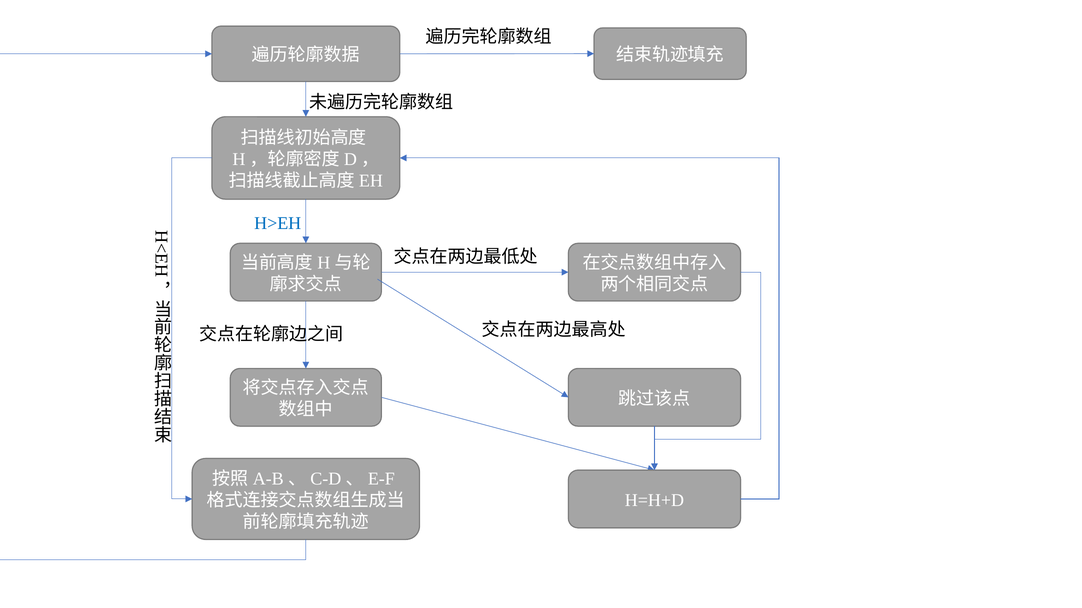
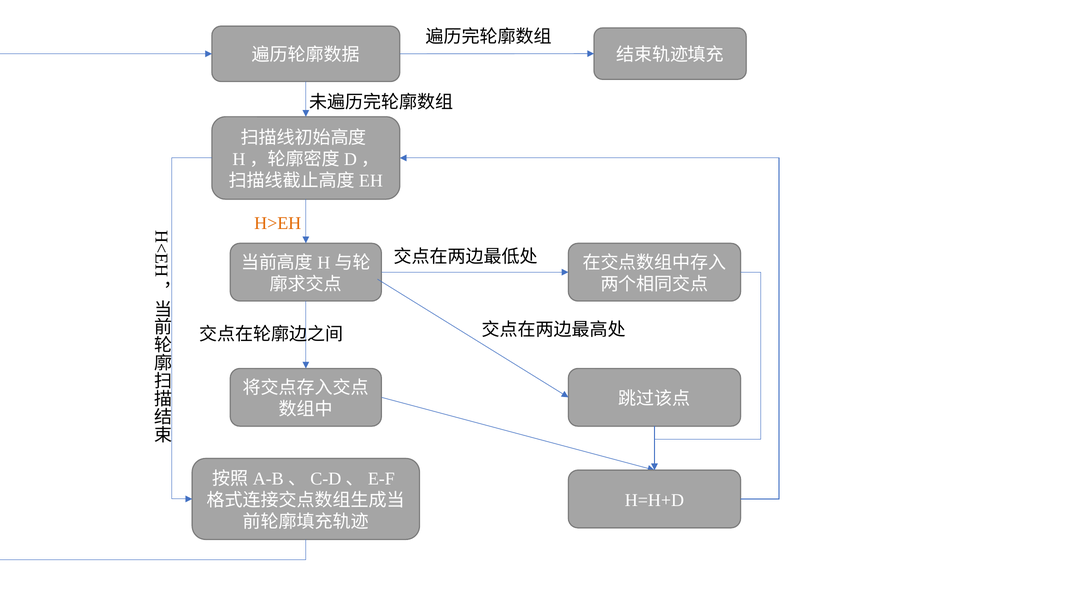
H>EH colour: blue -> orange
